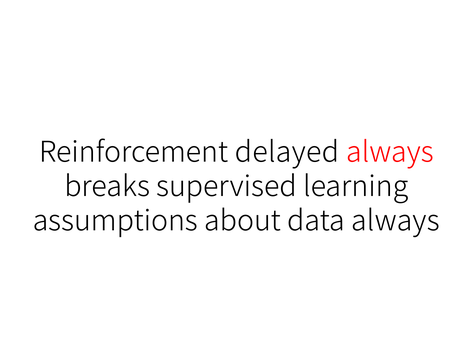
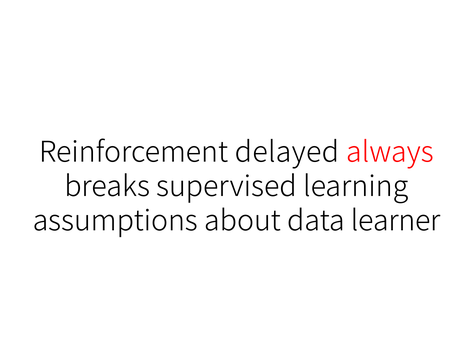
data always: always -> learner
